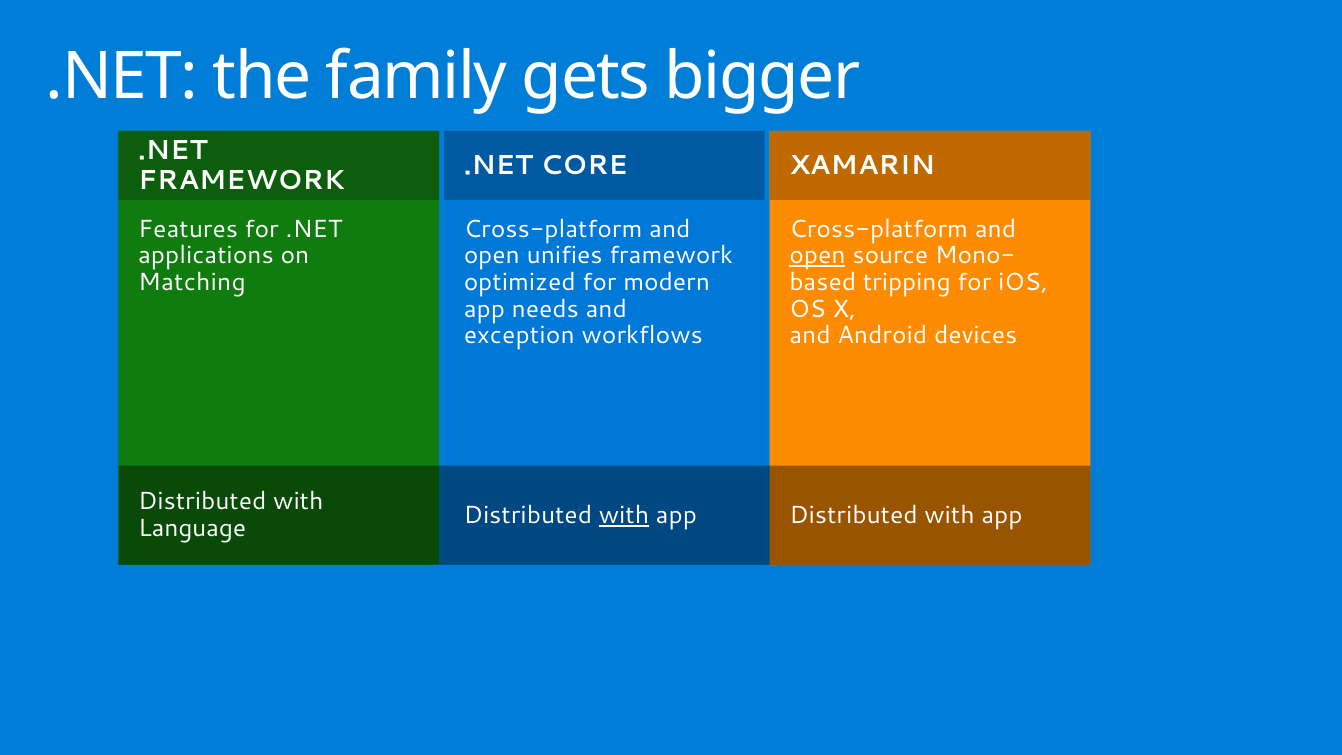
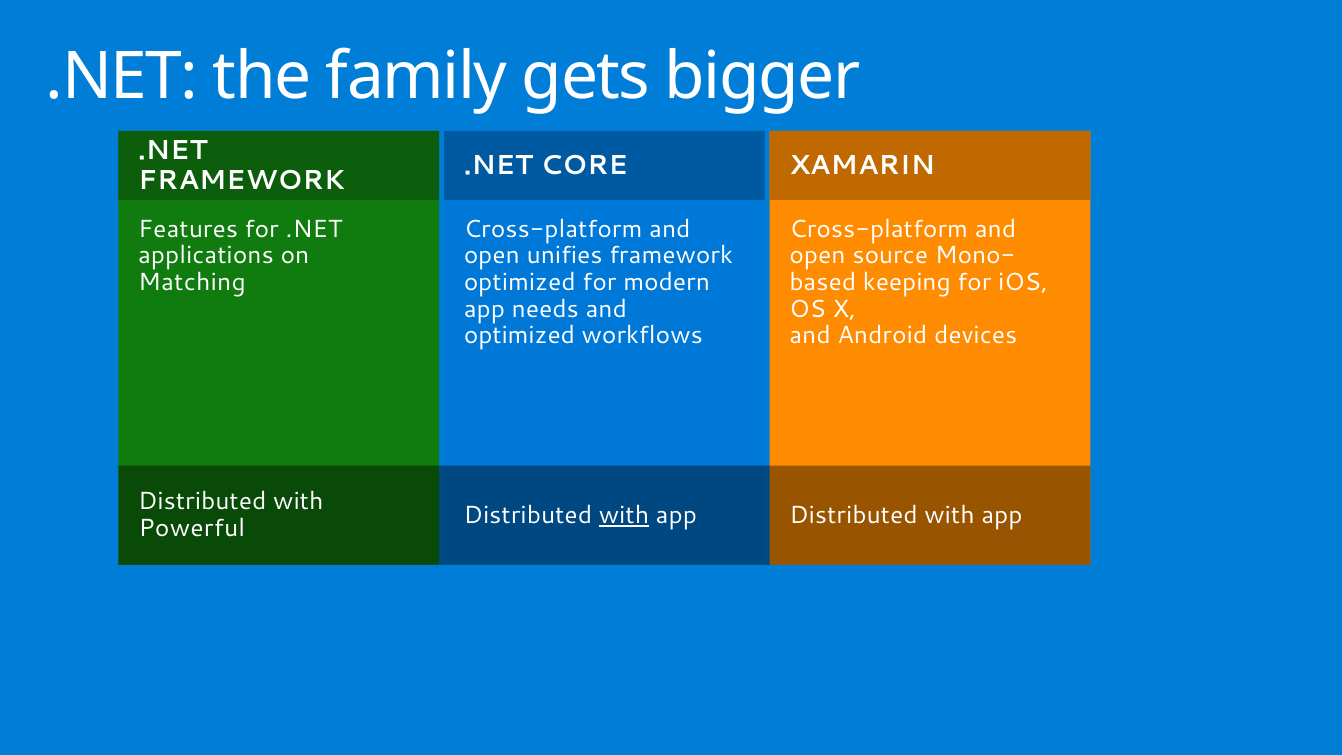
open at (817, 256) underline: present -> none
tripping: tripping -> keeping
exception at (519, 336): exception -> optimized
Language: Language -> Powerful
